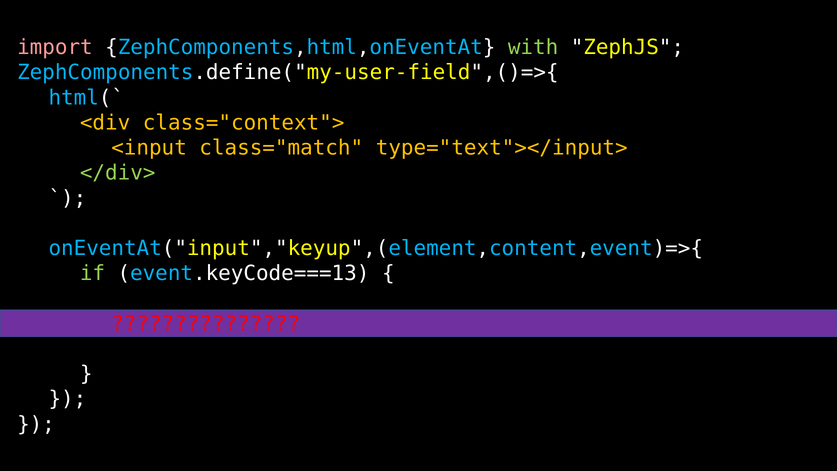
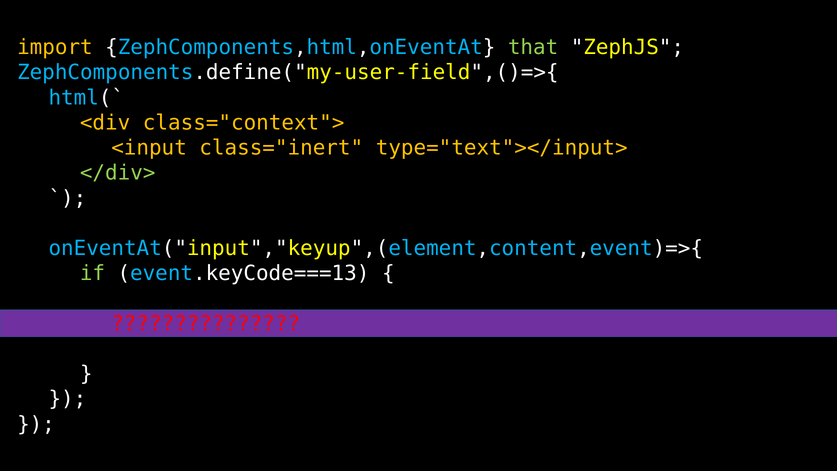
import colour: pink -> yellow
with: with -> that
class="match: class="match -> class="inert
